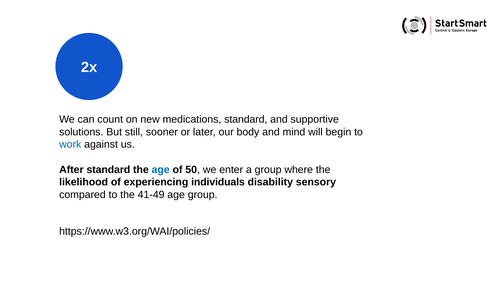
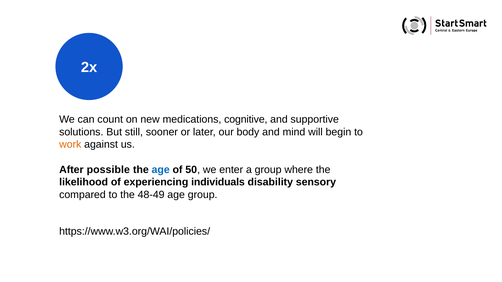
medications standard: standard -> cognitive
work colour: blue -> orange
After standard: standard -> possible
41-49: 41-49 -> 48-49
